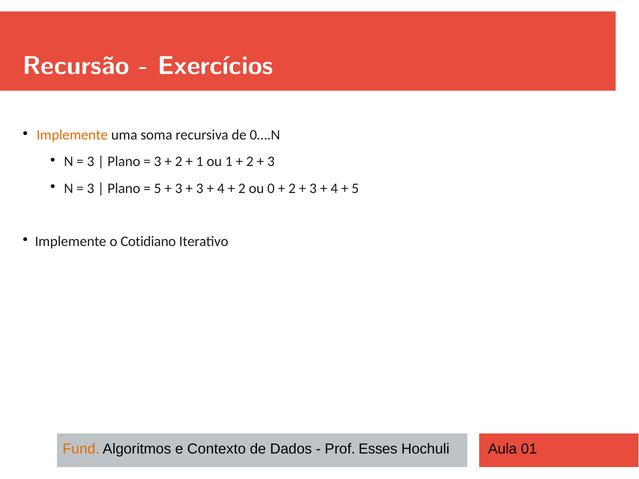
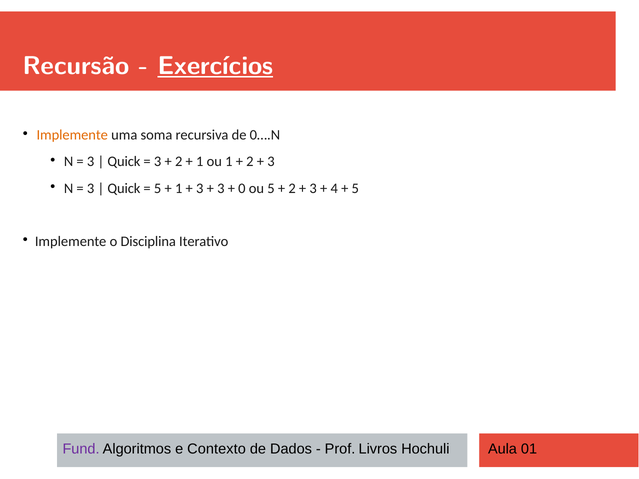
Exercícios underline: none -> present
Plano at (124, 162): Plano -> Quick
Plano at (124, 188): Plano -> Quick
3 at (179, 188): 3 -> 1
4 at (221, 188): 4 -> 3
2 at (242, 188): 2 -> 0
ou 0: 0 -> 5
Cotidiano: Cotidiano -> Disciplina
Fund colour: orange -> purple
Esses: Esses -> Livros
